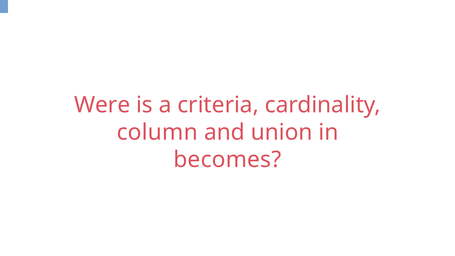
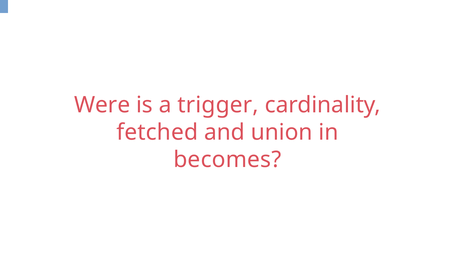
criteria: criteria -> trigger
column: column -> fetched
